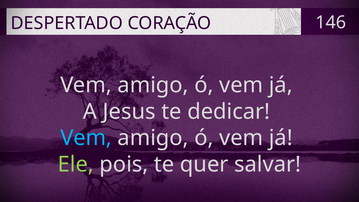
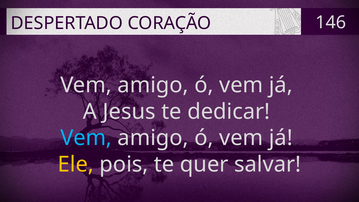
Ele colour: light green -> yellow
